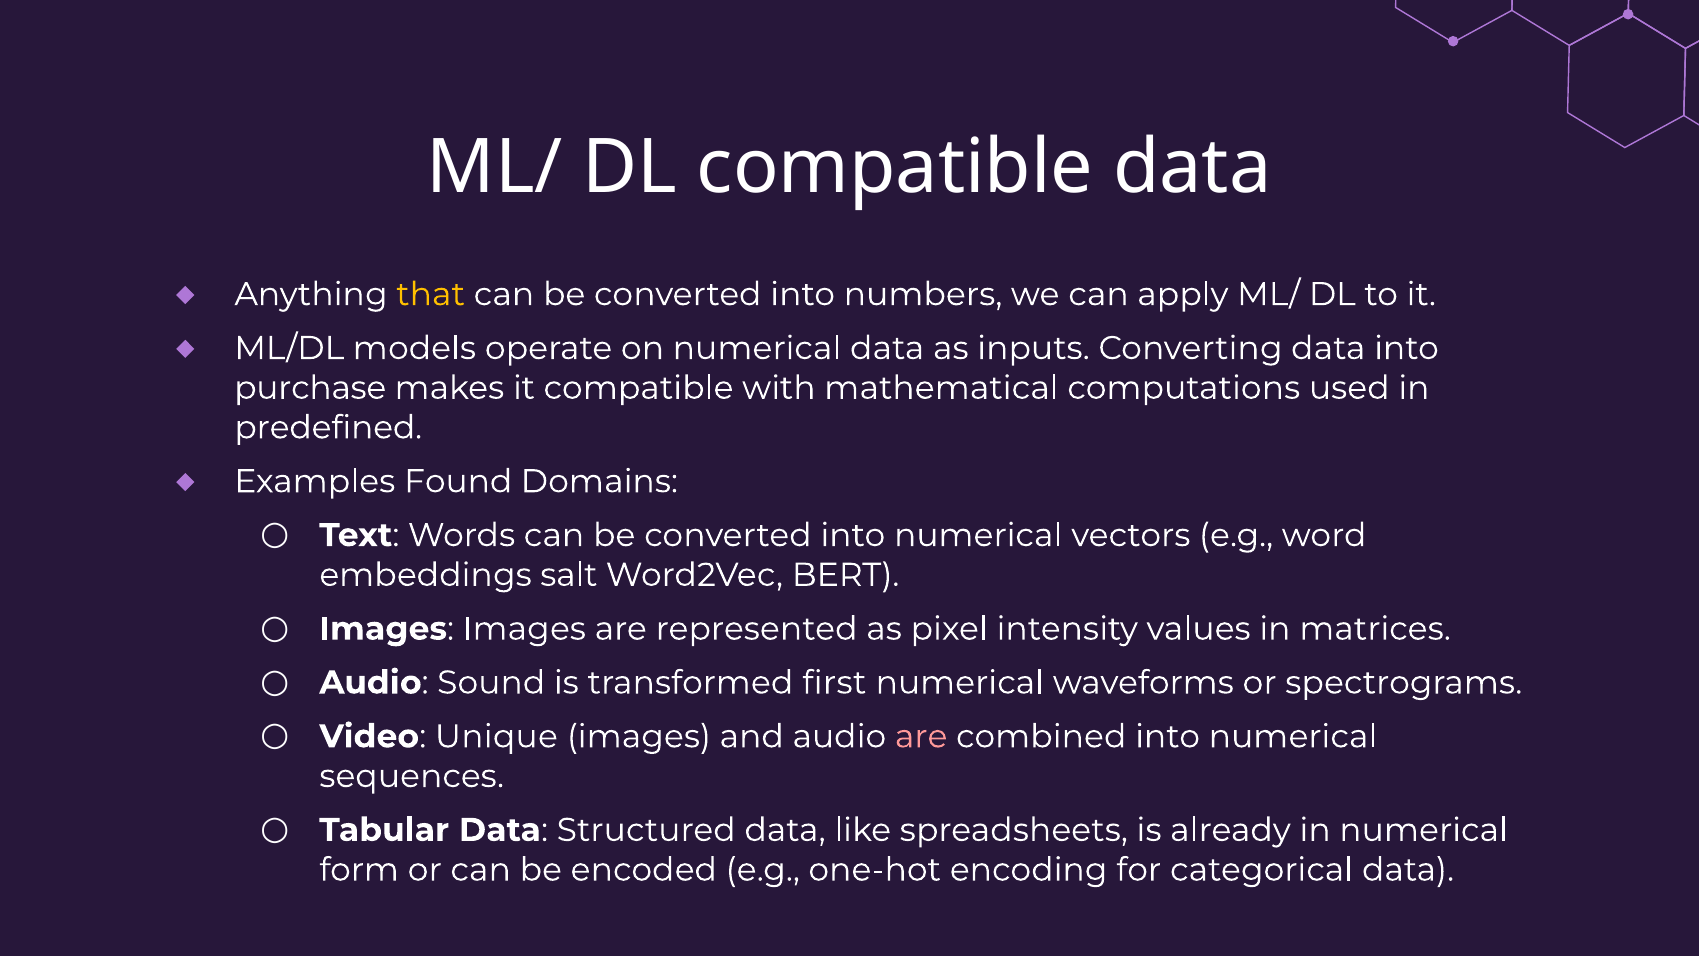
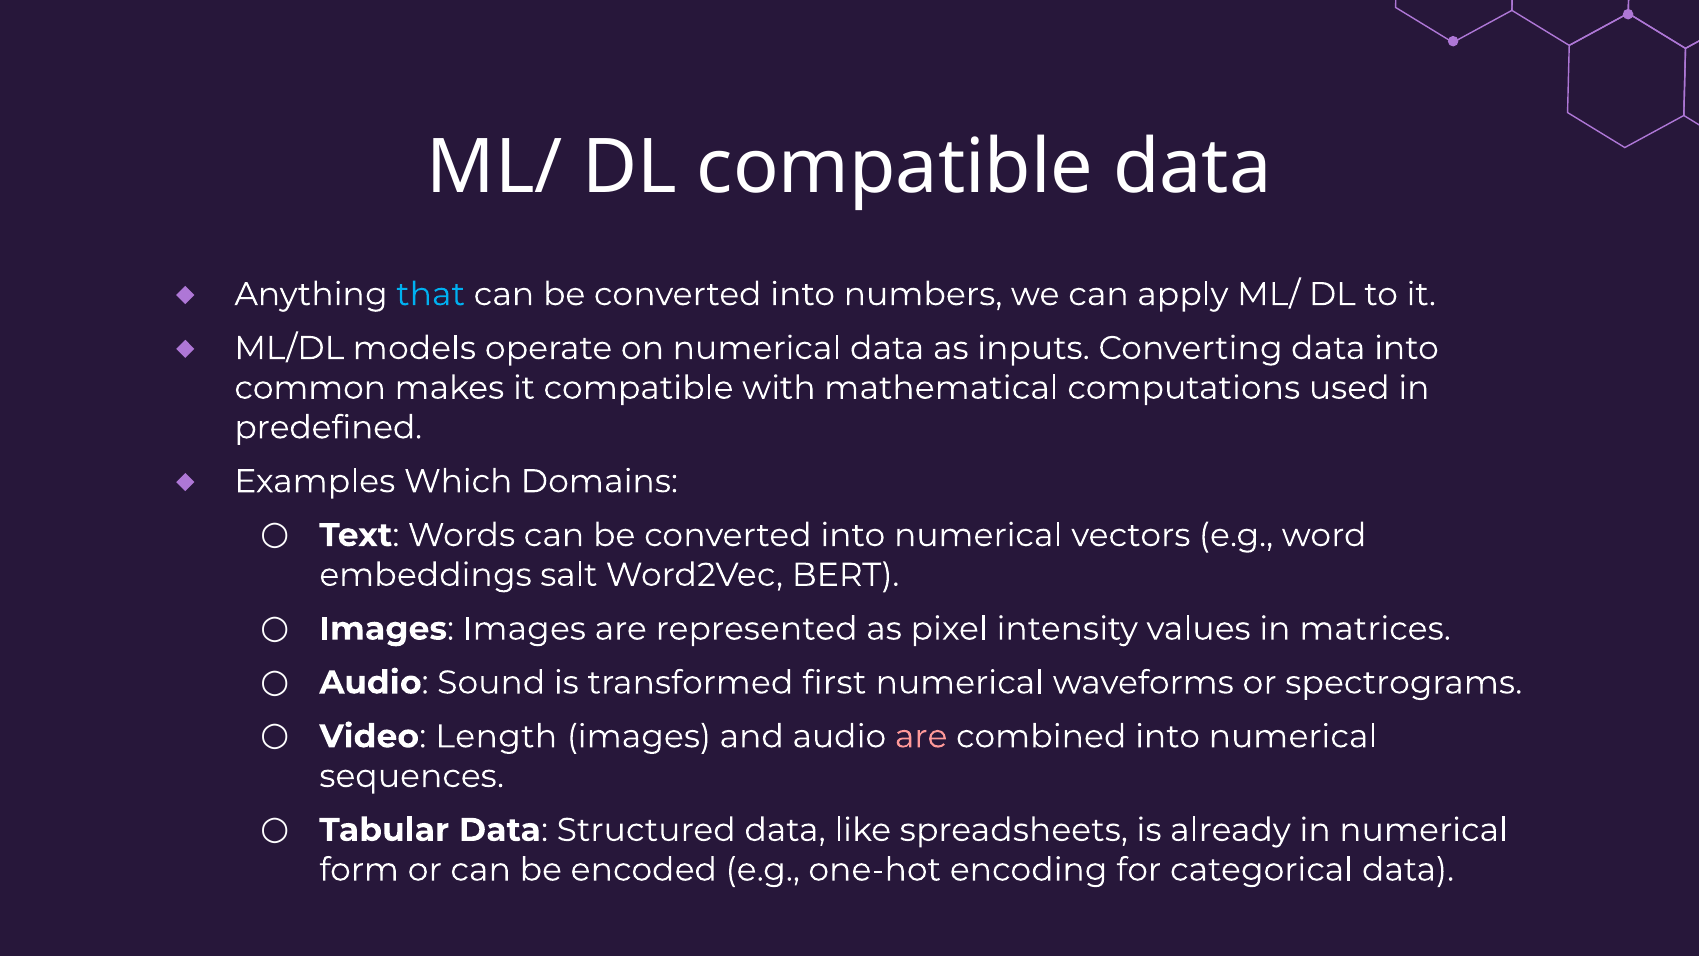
that colour: yellow -> light blue
purchase: purchase -> common
Found: Found -> Which
Unique: Unique -> Length
